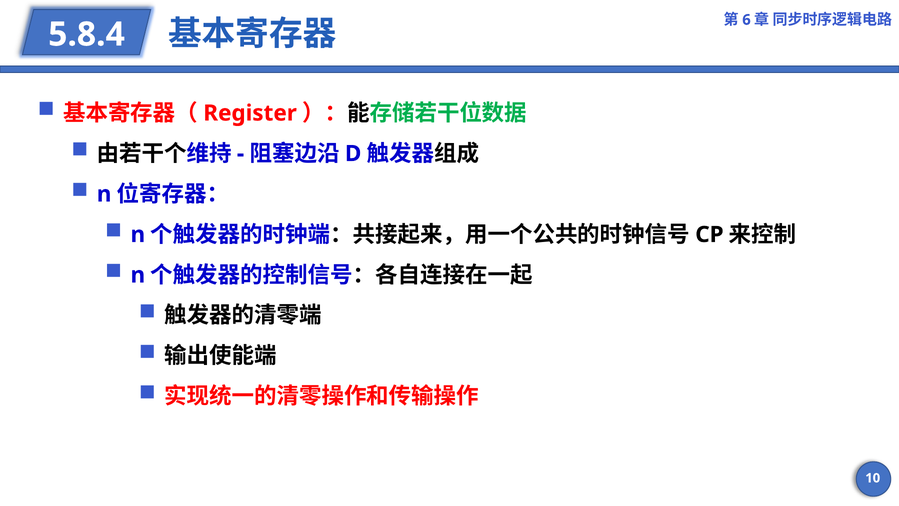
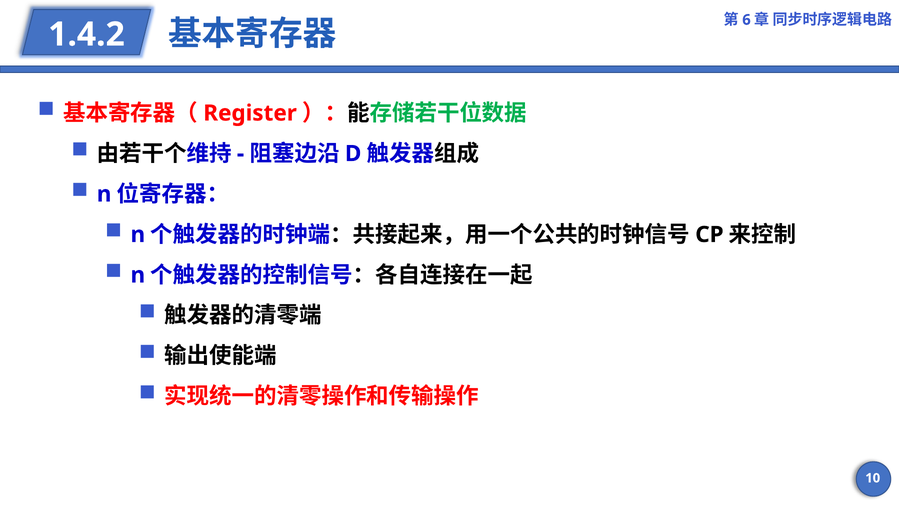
5.8.4: 5.8.4 -> 1.4.2
